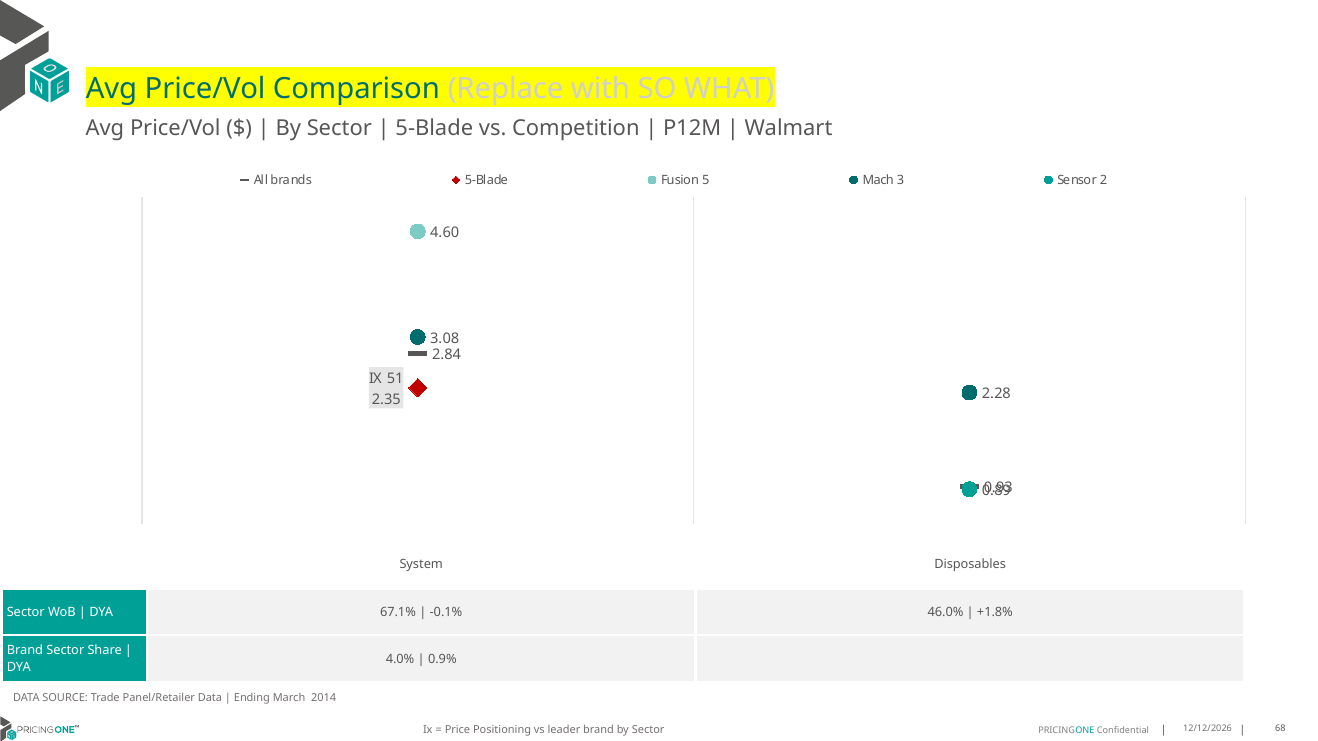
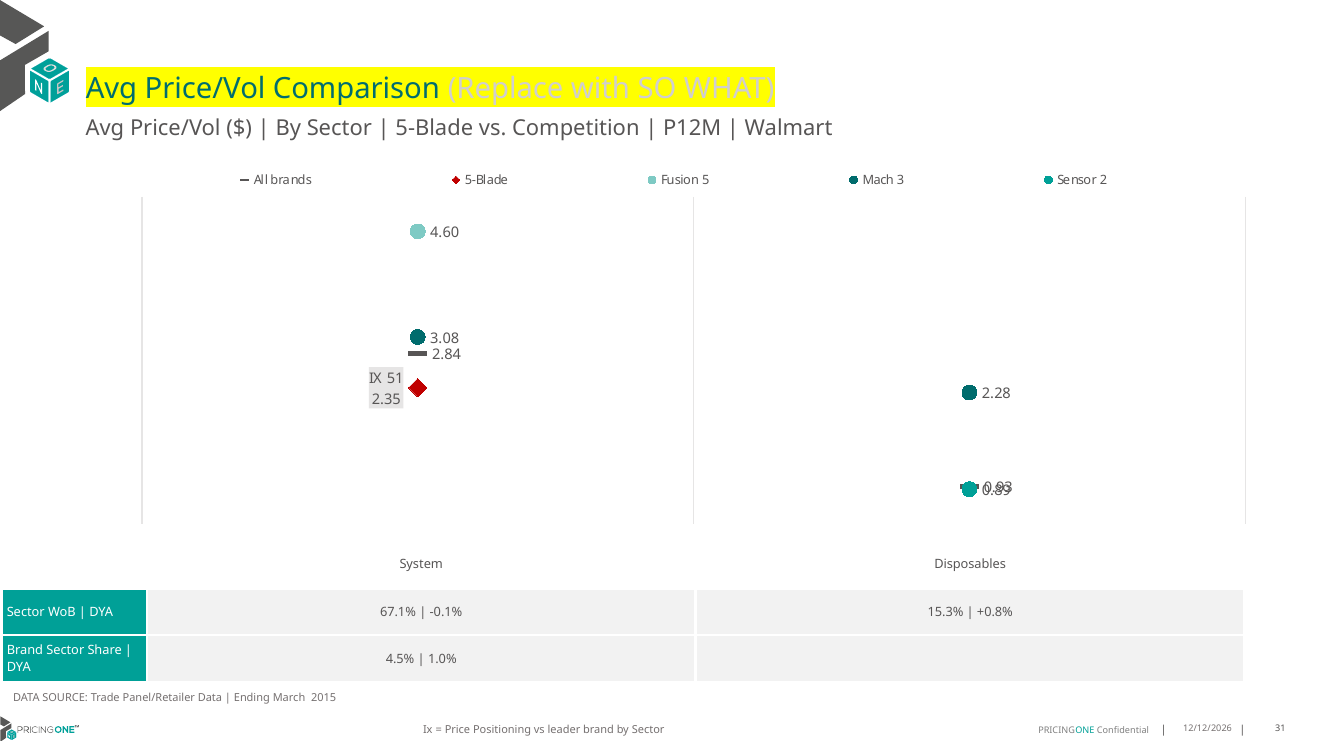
46.0%: 46.0% -> 15.3%
+1.8%: +1.8% -> +0.8%
4.0%: 4.0% -> 4.5%
0.9%: 0.9% -> 1.0%
2014: 2014 -> 2015
68: 68 -> 31
